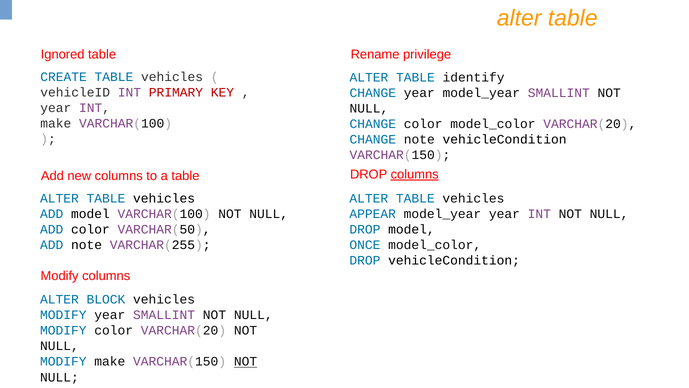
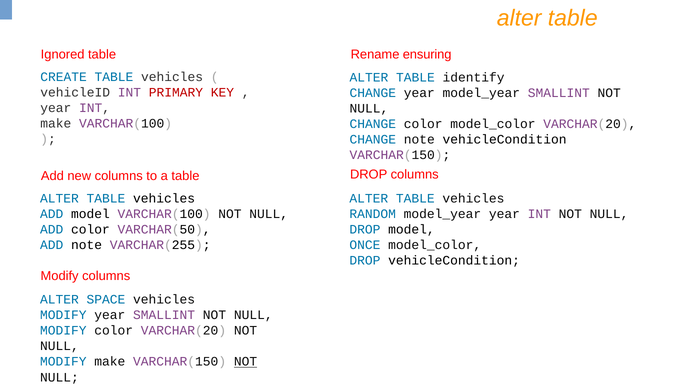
privilege: privilege -> ensuring
columns at (415, 174) underline: present -> none
APPEAR: APPEAR -> RANDOM
BLOCK: BLOCK -> SPACE
